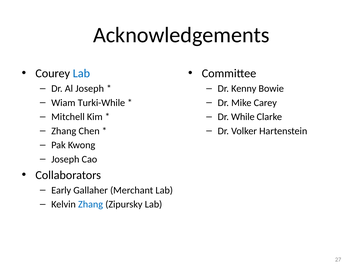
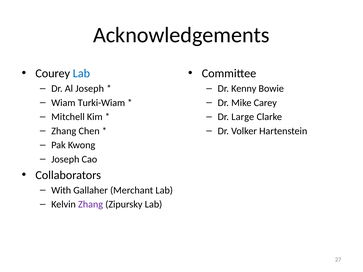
Turki-While: Turki-While -> Turki-Wiam
While: While -> Large
Early: Early -> With
Zhang at (91, 205) colour: blue -> purple
